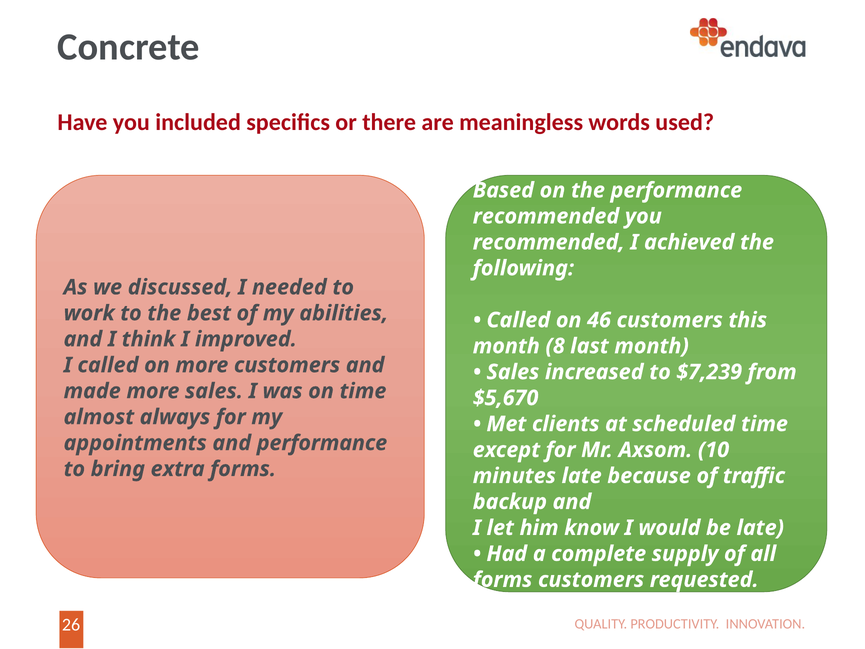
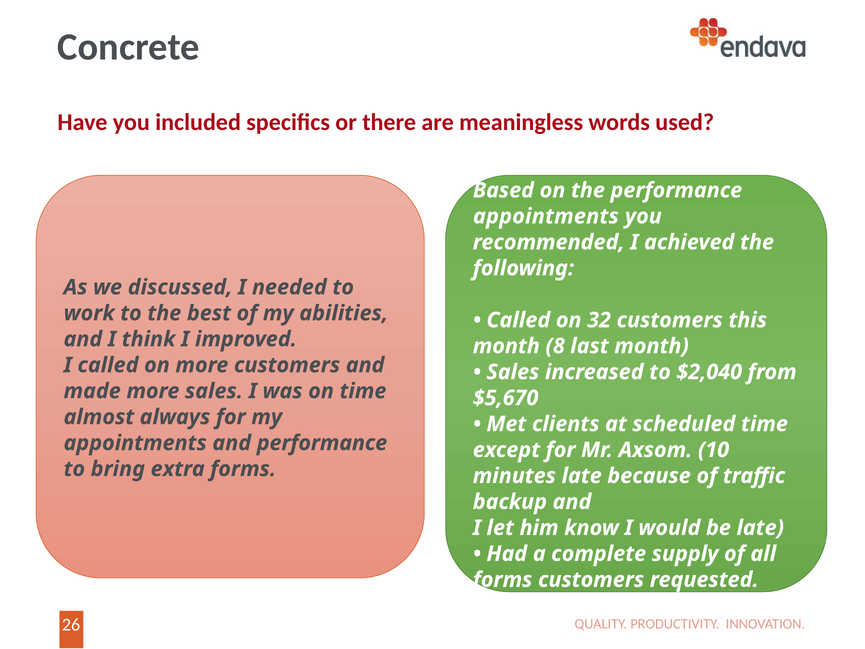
recommended at (546, 216): recommended -> appointments
46: 46 -> 32
$7,239: $7,239 -> $2,040
